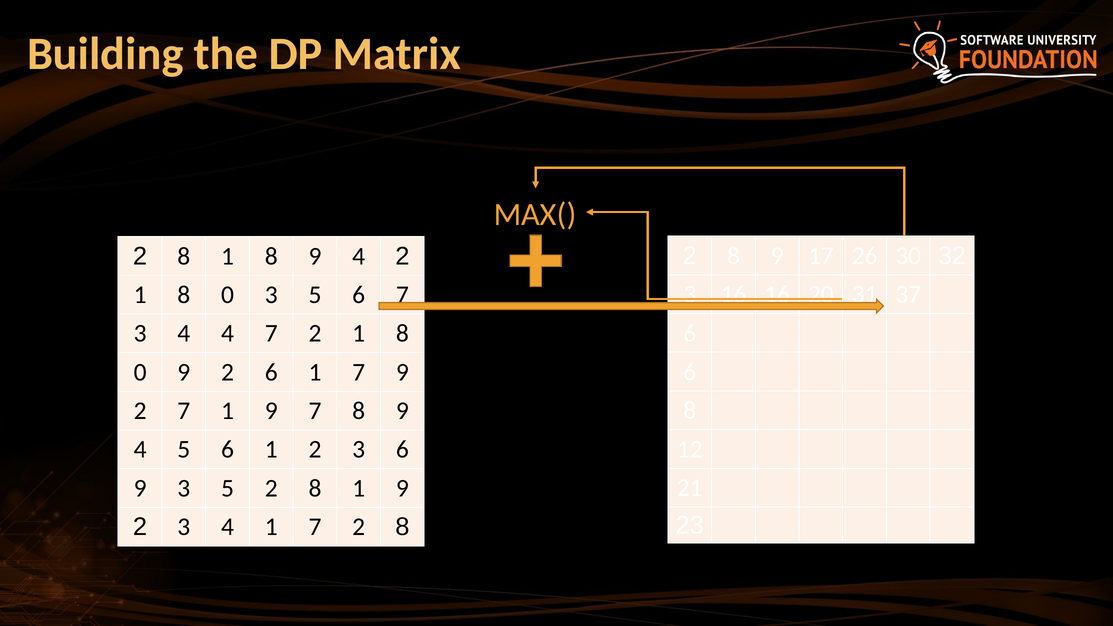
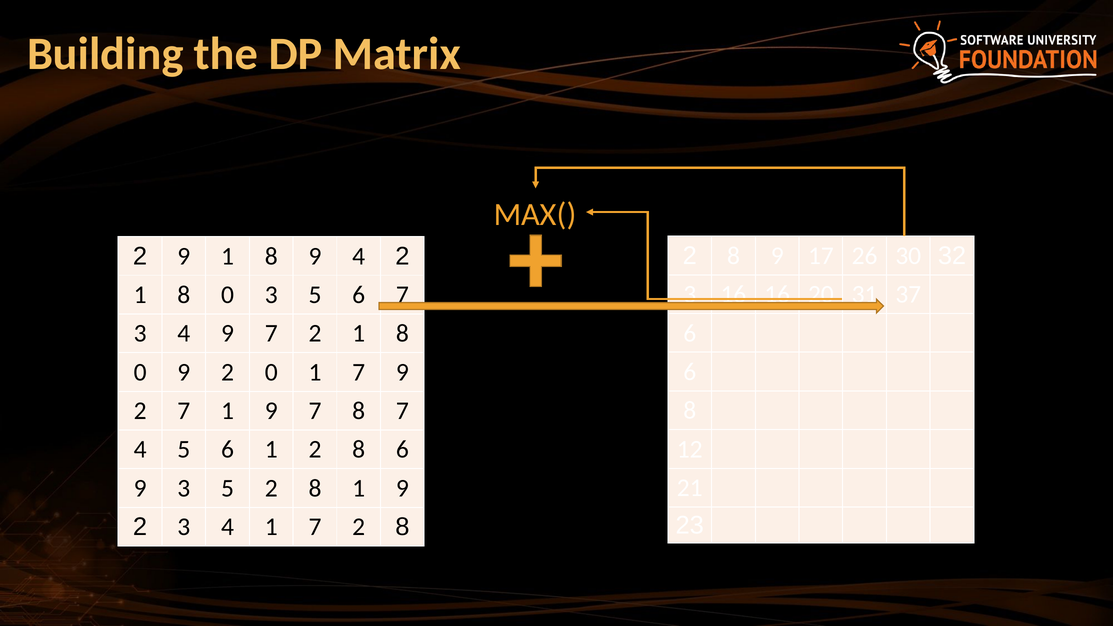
8 at (184, 256): 8 -> 9
4 4: 4 -> 9
2 6: 6 -> 0
7 8 9: 9 -> 7
1 2 3: 3 -> 8
